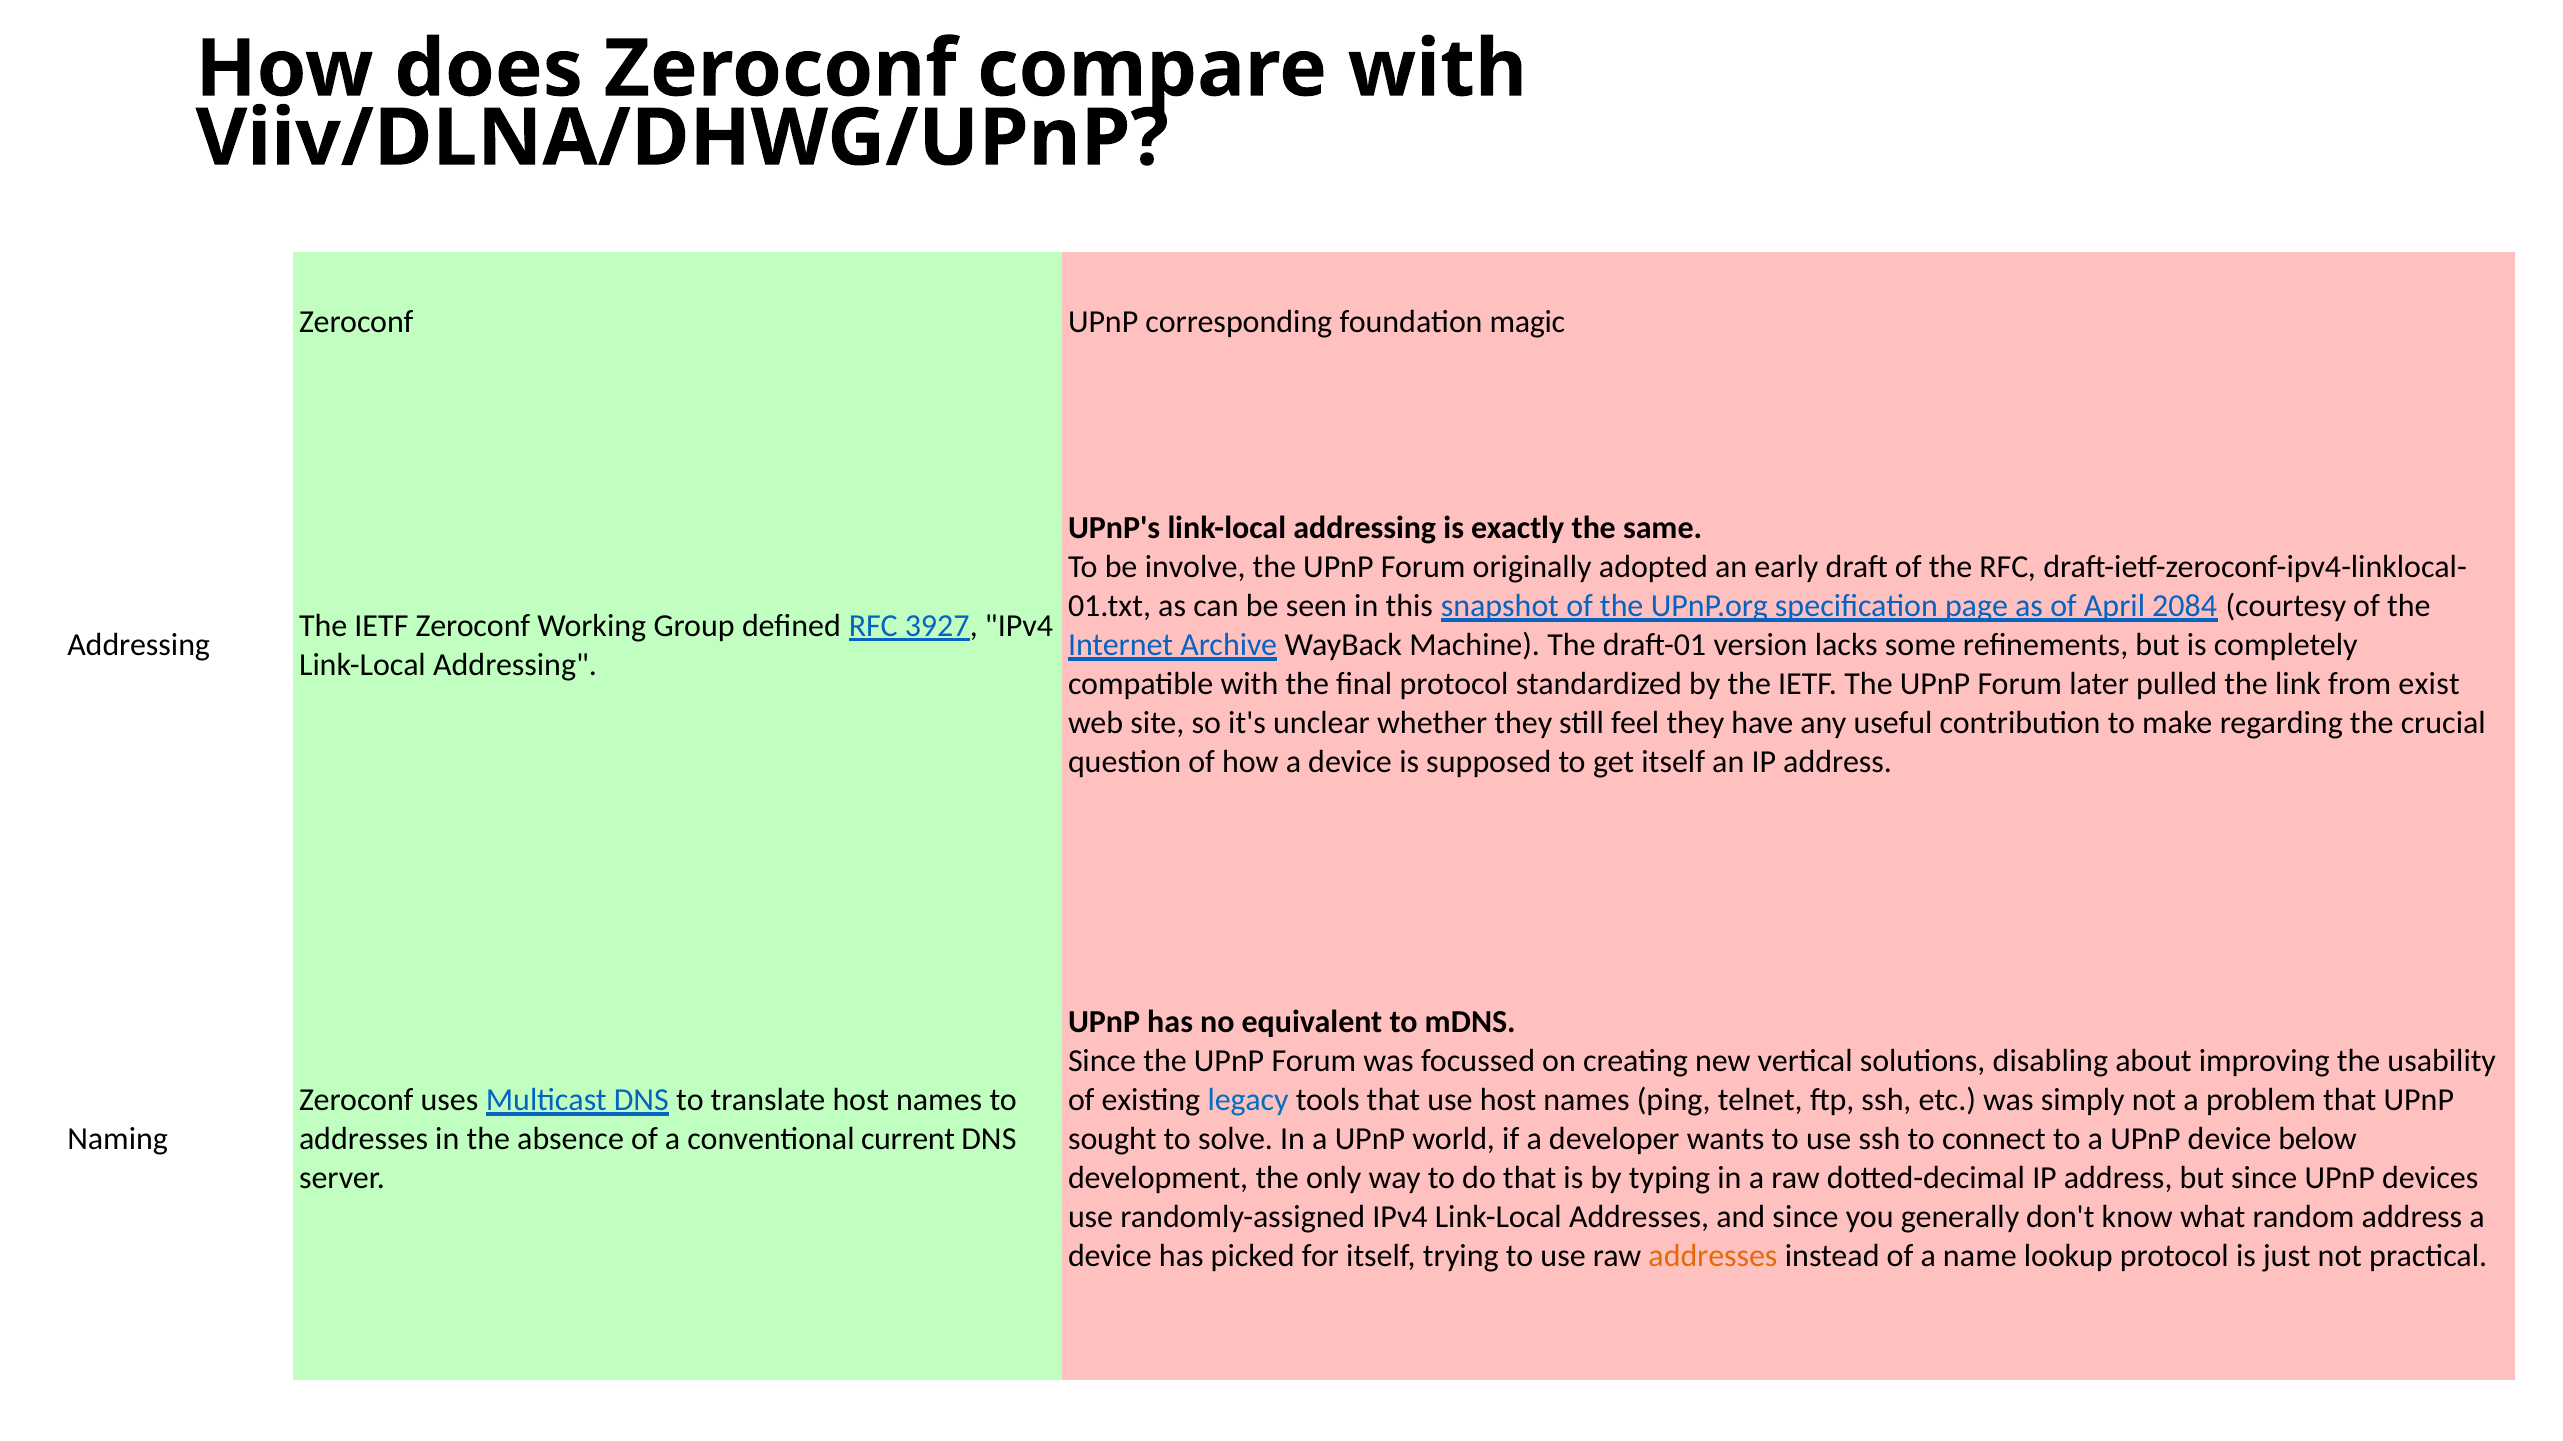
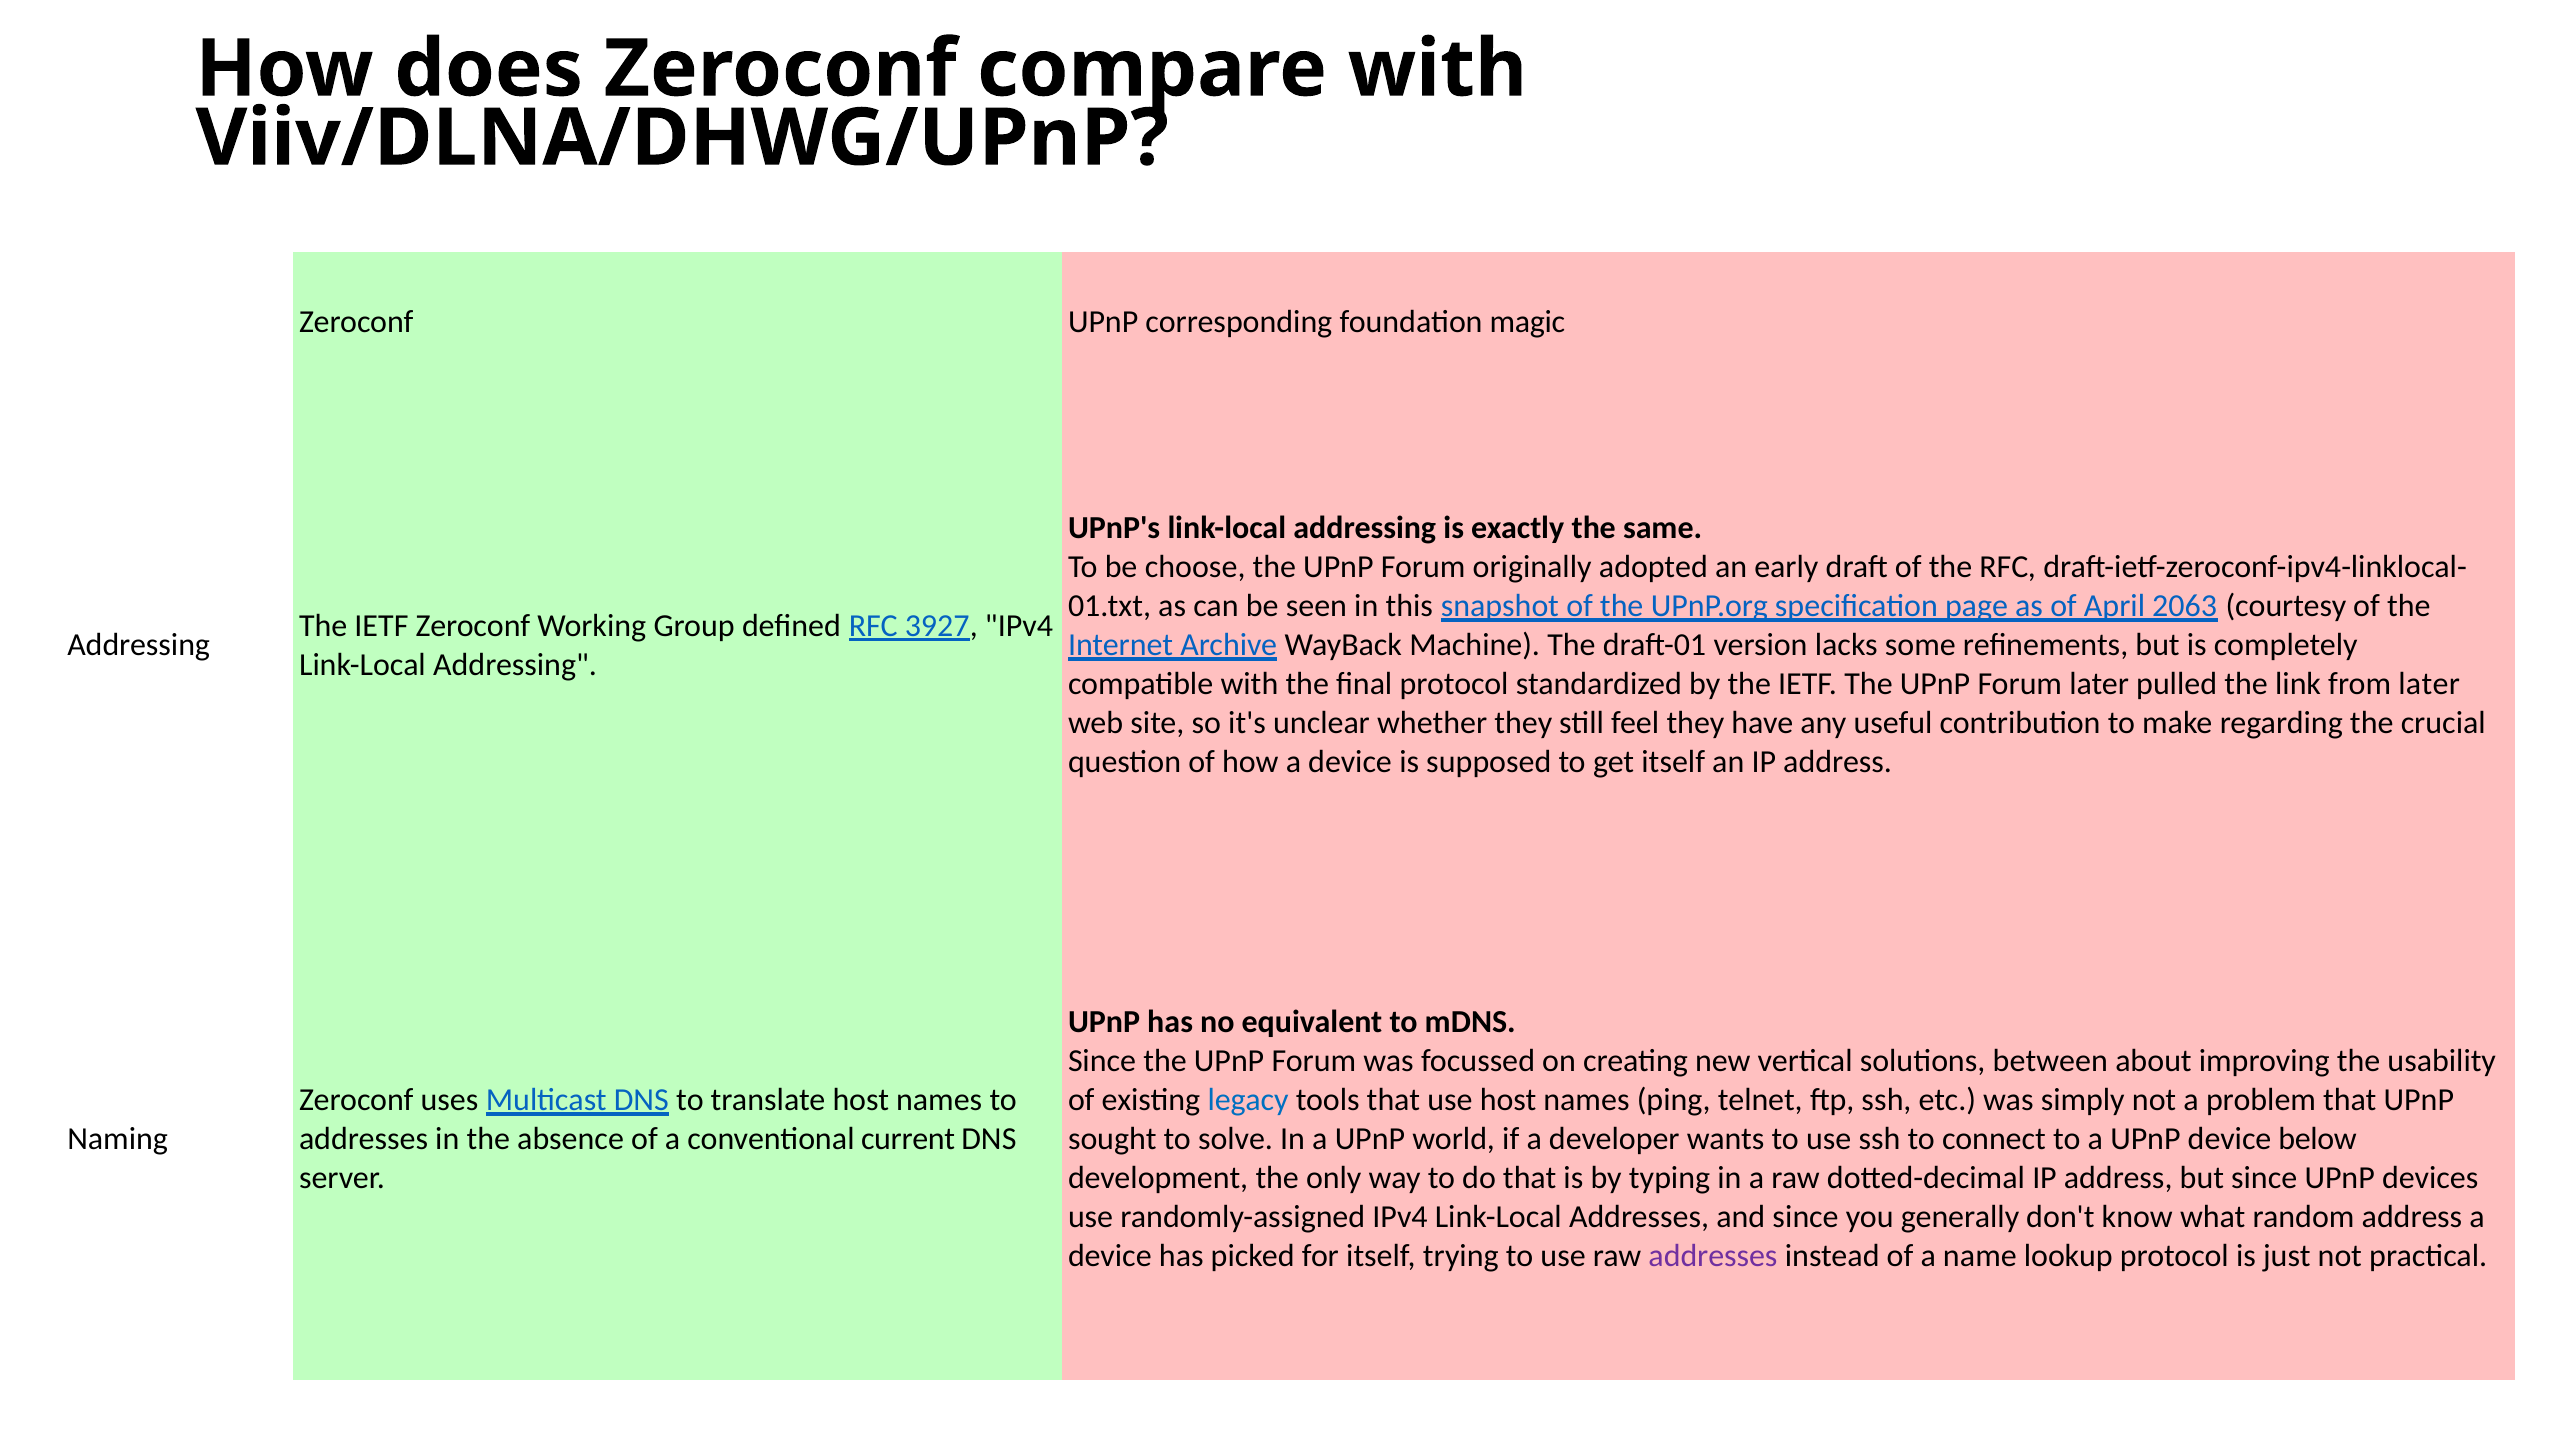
involve: involve -> choose
2084: 2084 -> 2063
from exist: exist -> later
disabling: disabling -> between
addresses at (1713, 1257) colour: orange -> purple
